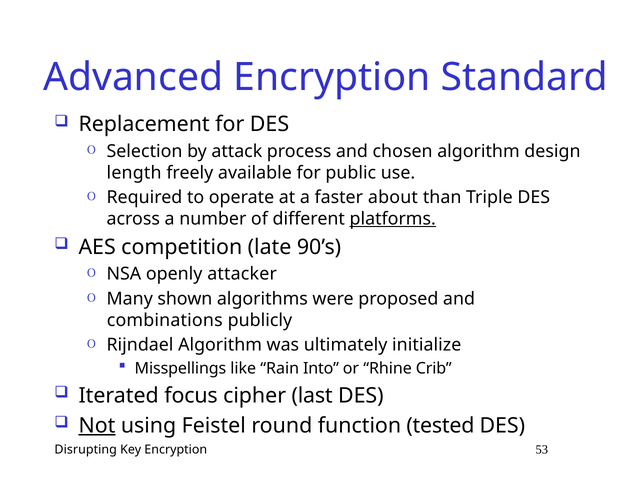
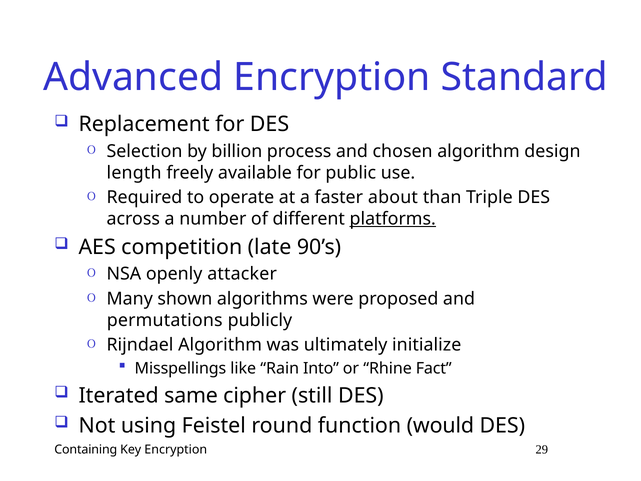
attack: attack -> billion
combinations: combinations -> permutations
Crib: Crib -> Fact
focus: focus -> same
last: last -> still
Not underline: present -> none
tested: tested -> would
Disrupting: Disrupting -> Containing
53: 53 -> 29
